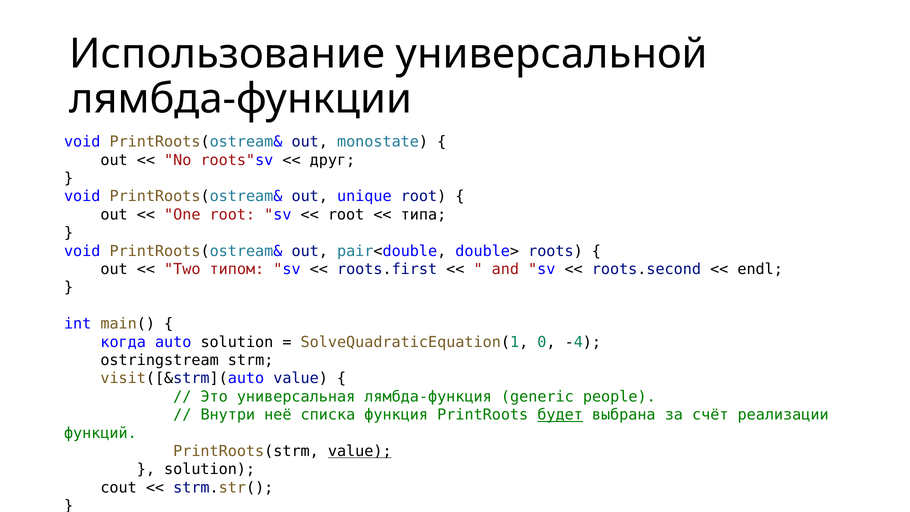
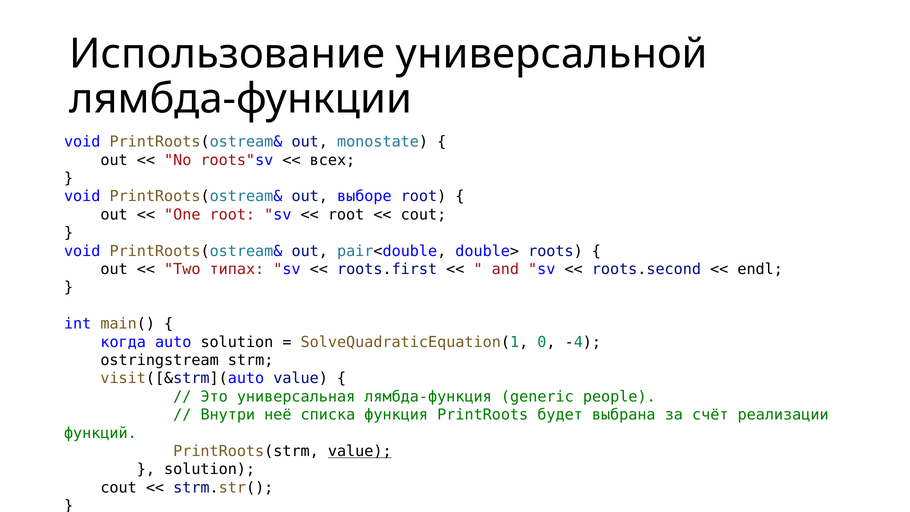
друг: друг -> всех
unique: unique -> выборе
типа at (423, 215): типа -> cout
типом: типом -> типах
будет underline: present -> none
